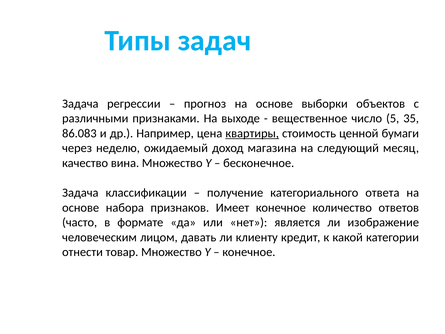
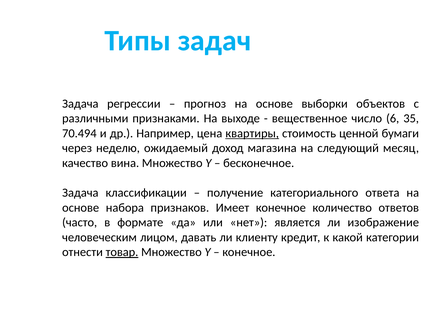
5: 5 -> 6
86.083: 86.083 -> 70.494
товар underline: none -> present
